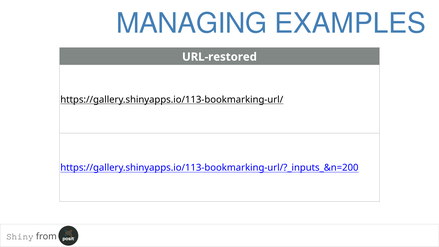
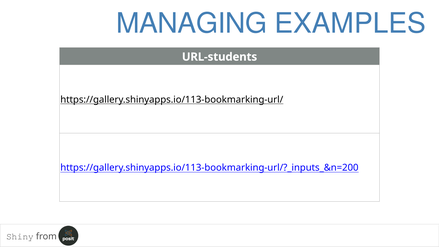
URL-restored: URL-restored -> URL-students
